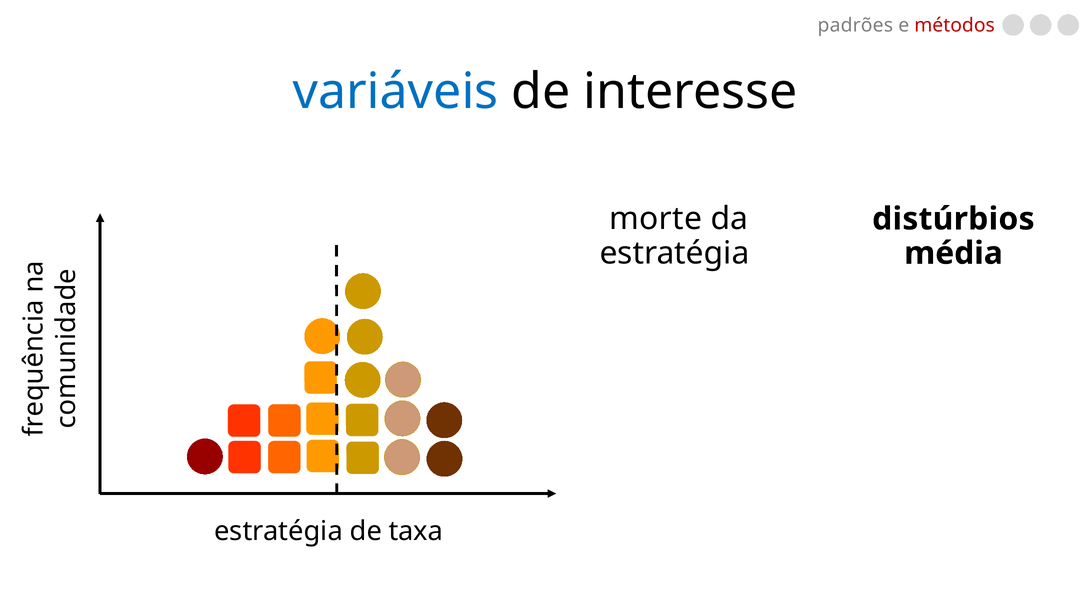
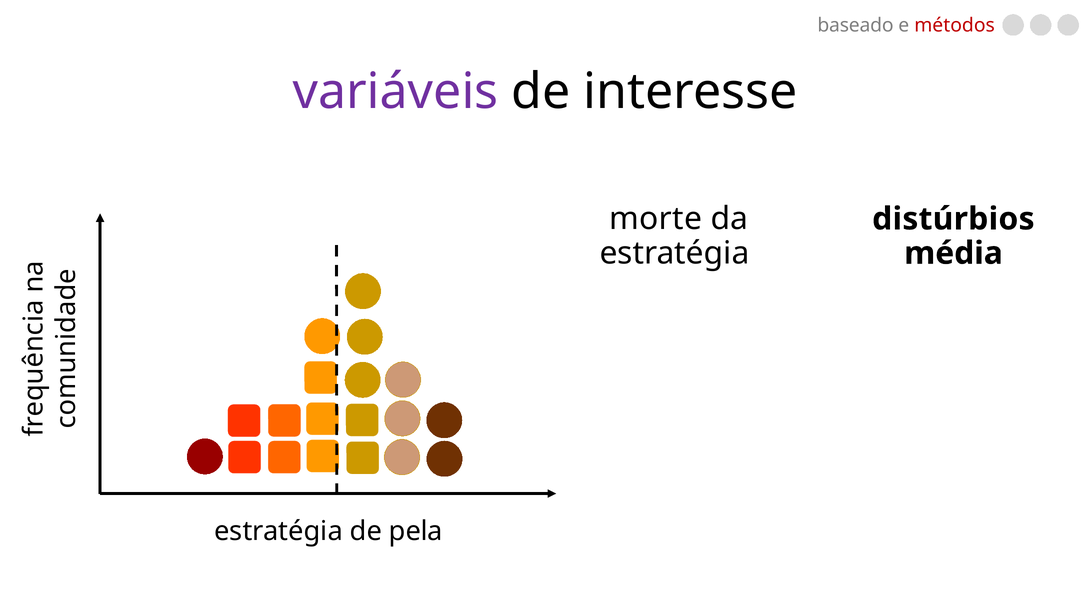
padrões: padrões -> baseado
variáveis colour: blue -> purple
taxa: taxa -> pela
